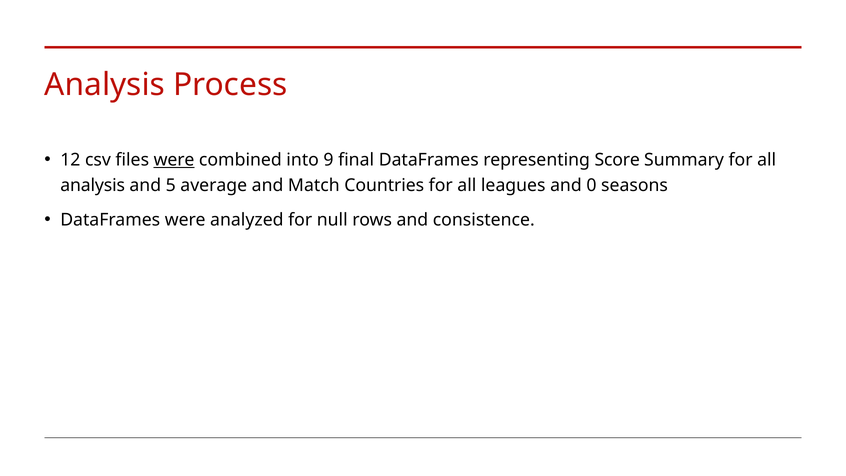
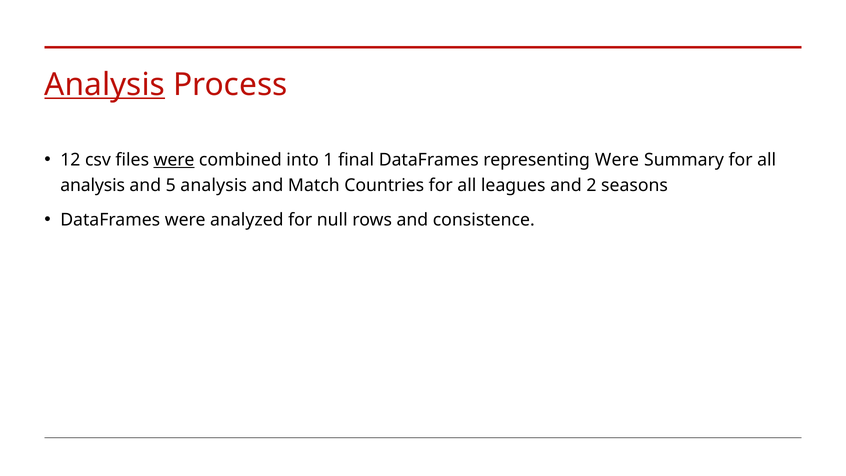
Analysis at (105, 85) underline: none -> present
9: 9 -> 1
representing Score: Score -> Were
5 average: average -> analysis
0: 0 -> 2
